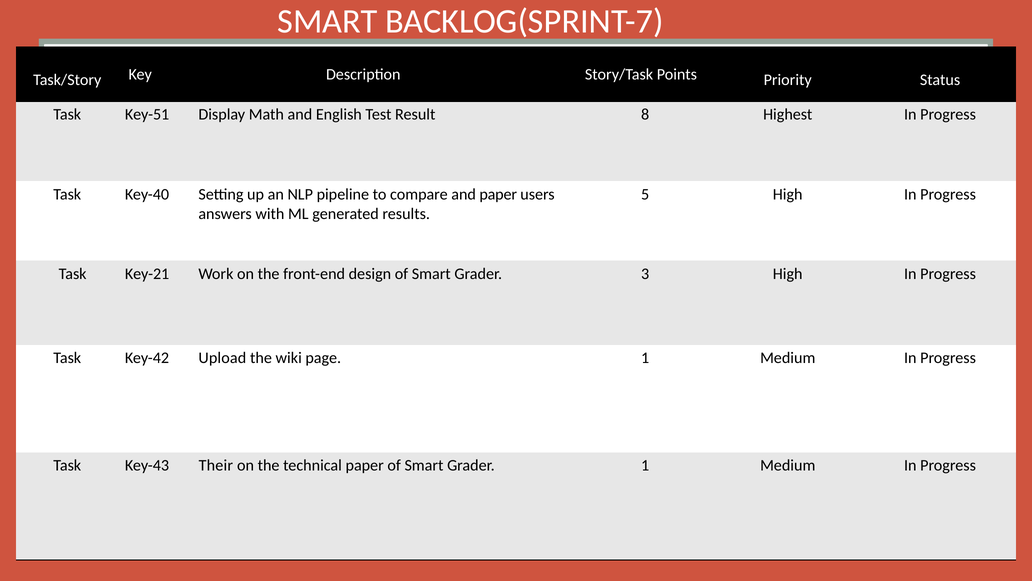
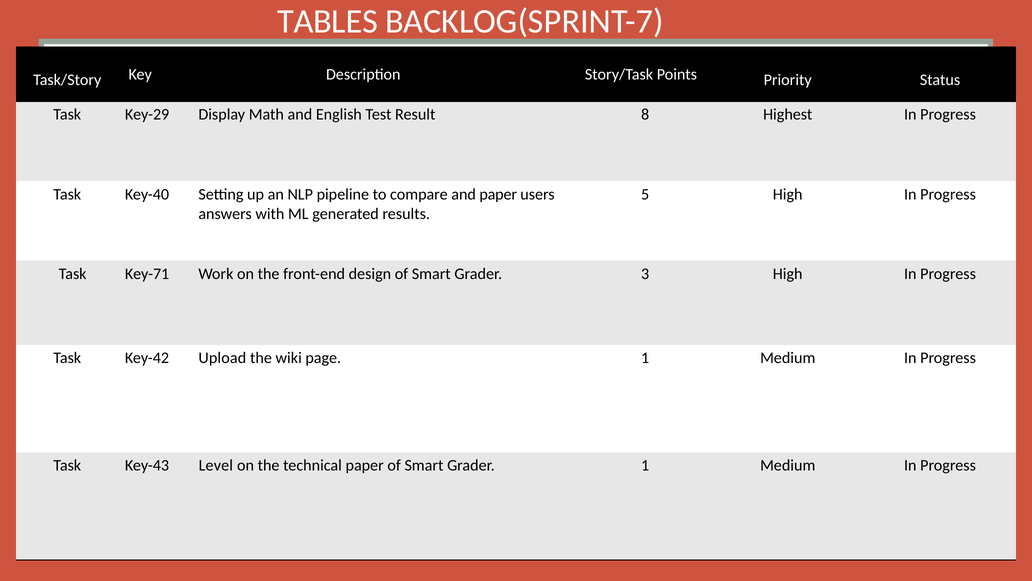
SMART at (327, 21): SMART -> TABLES
Key-51: Key-51 -> Key-29
Key-21: Key-21 -> Key-71
Their: Their -> Level
